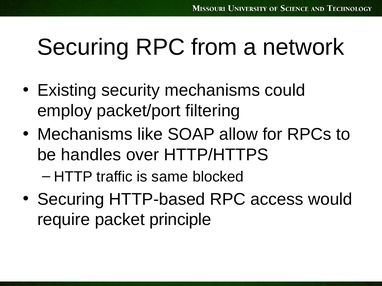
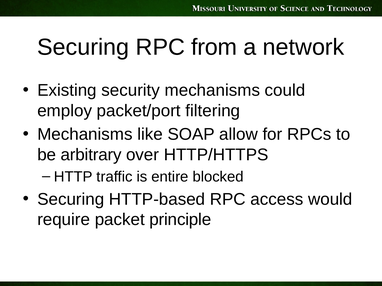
handles: handles -> arbitrary
same: same -> entire
